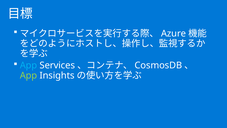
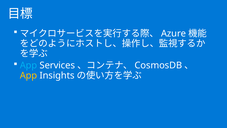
App at (29, 75) colour: light green -> yellow
